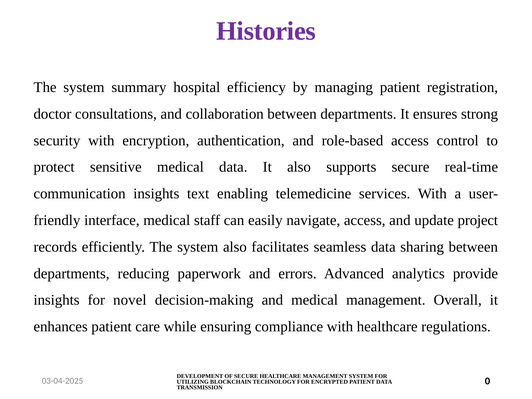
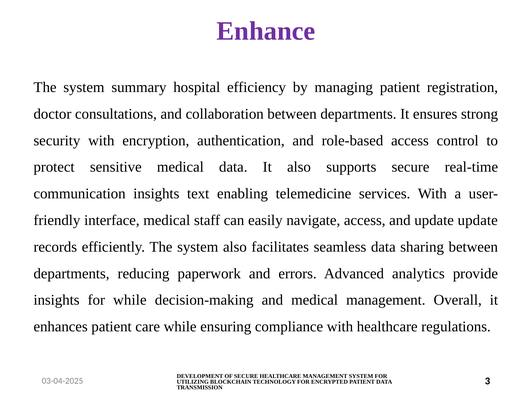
Histories: Histories -> Enhance
update project: project -> update
for novel: novel -> while
0: 0 -> 3
